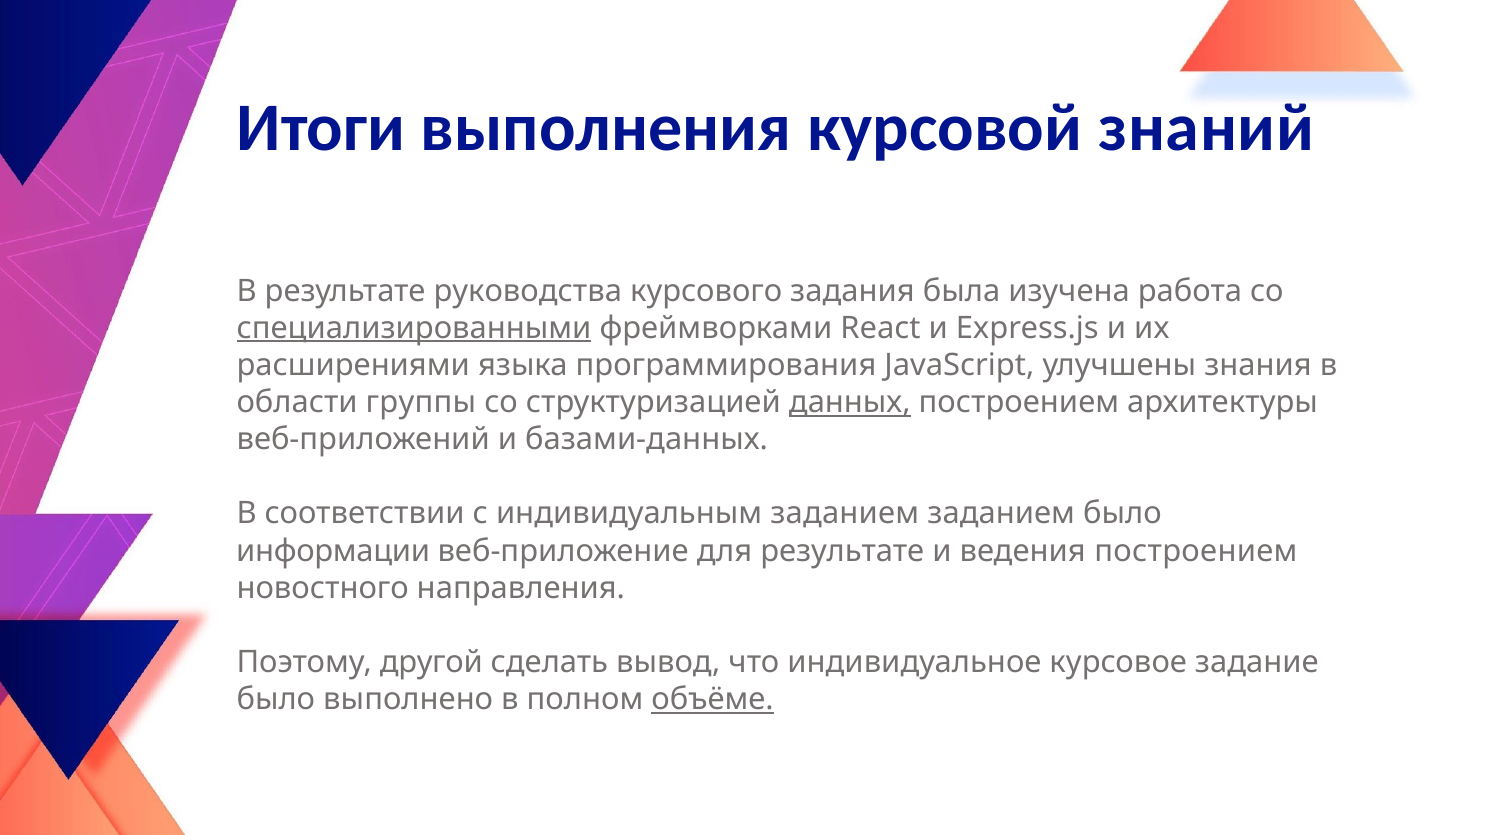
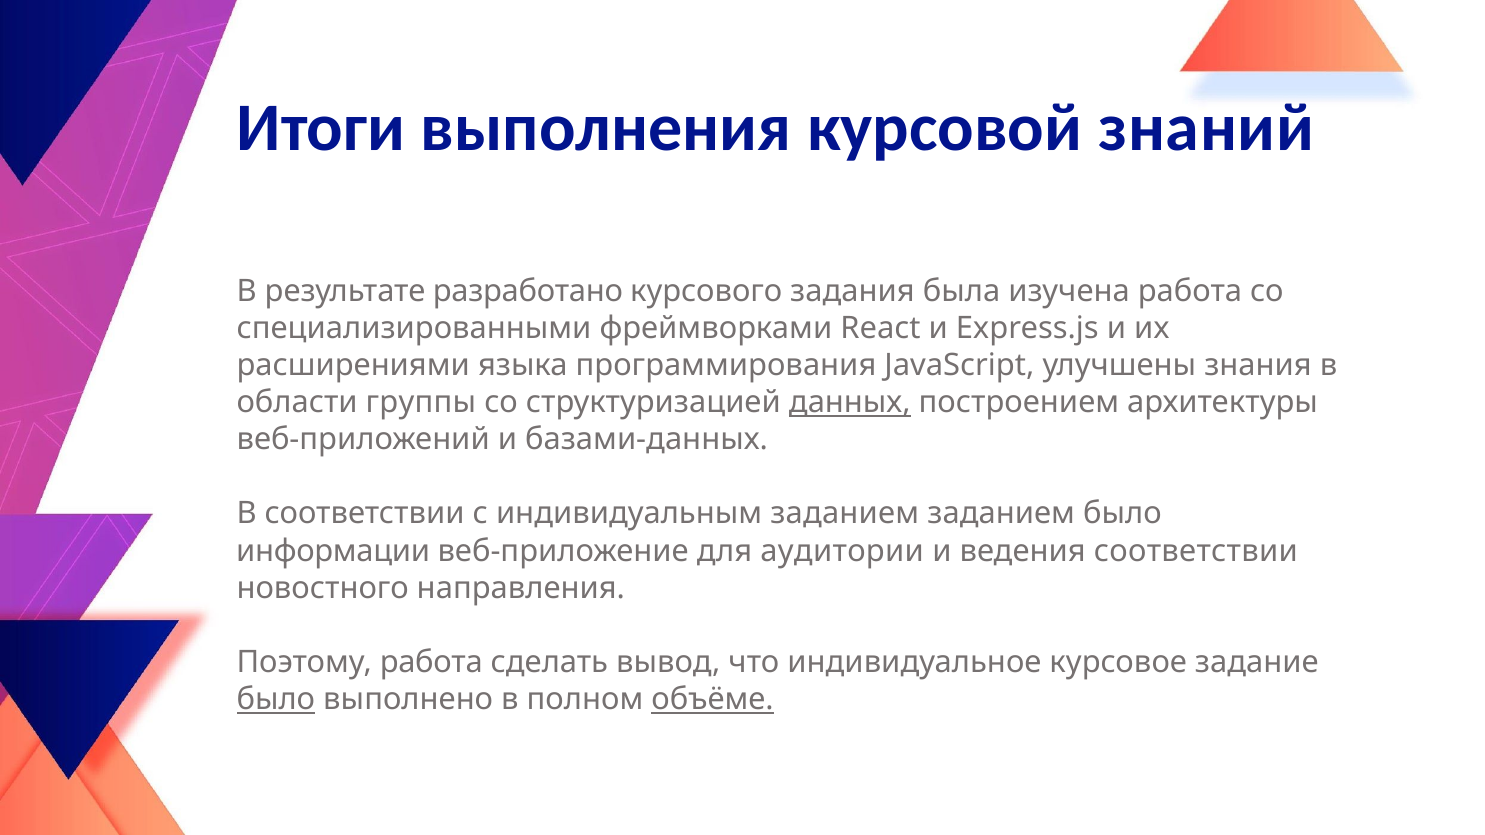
руководства: руководства -> разработано
специализированными underline: present -> none
для результате: результате -> аудитории
ведения построением: построением -> соответствии
Поэтому другой: другой -> работа
было at (276, 700) underline: none -> present
